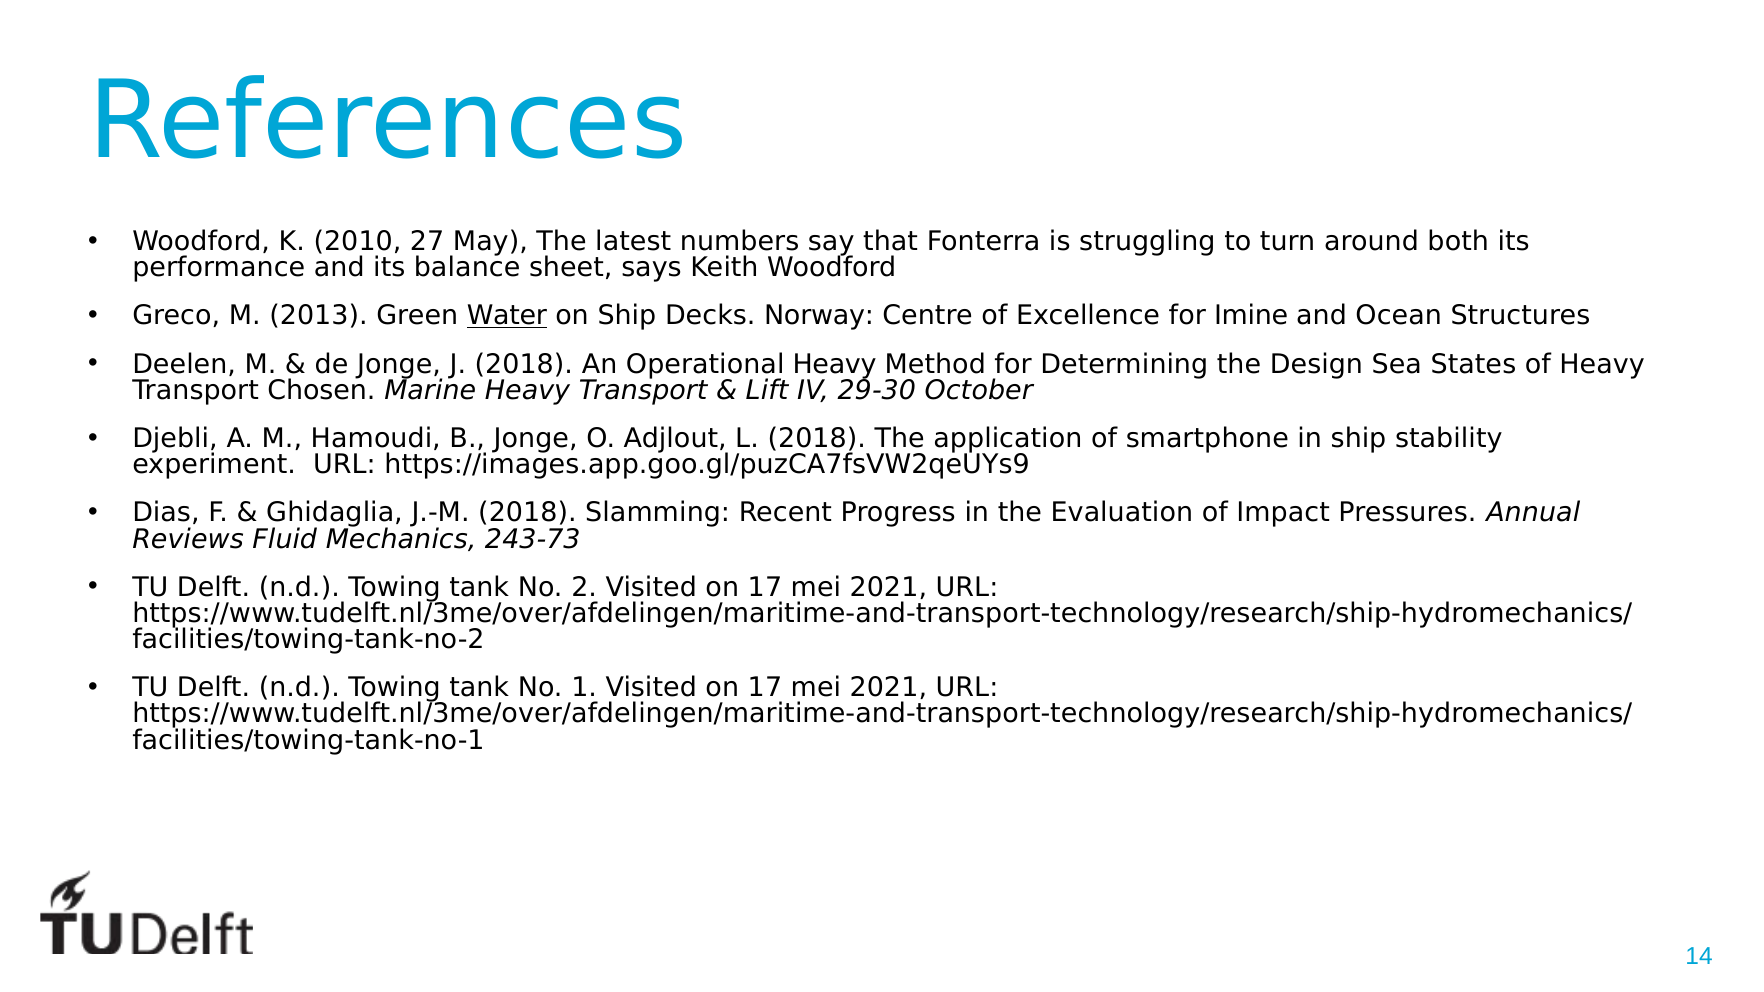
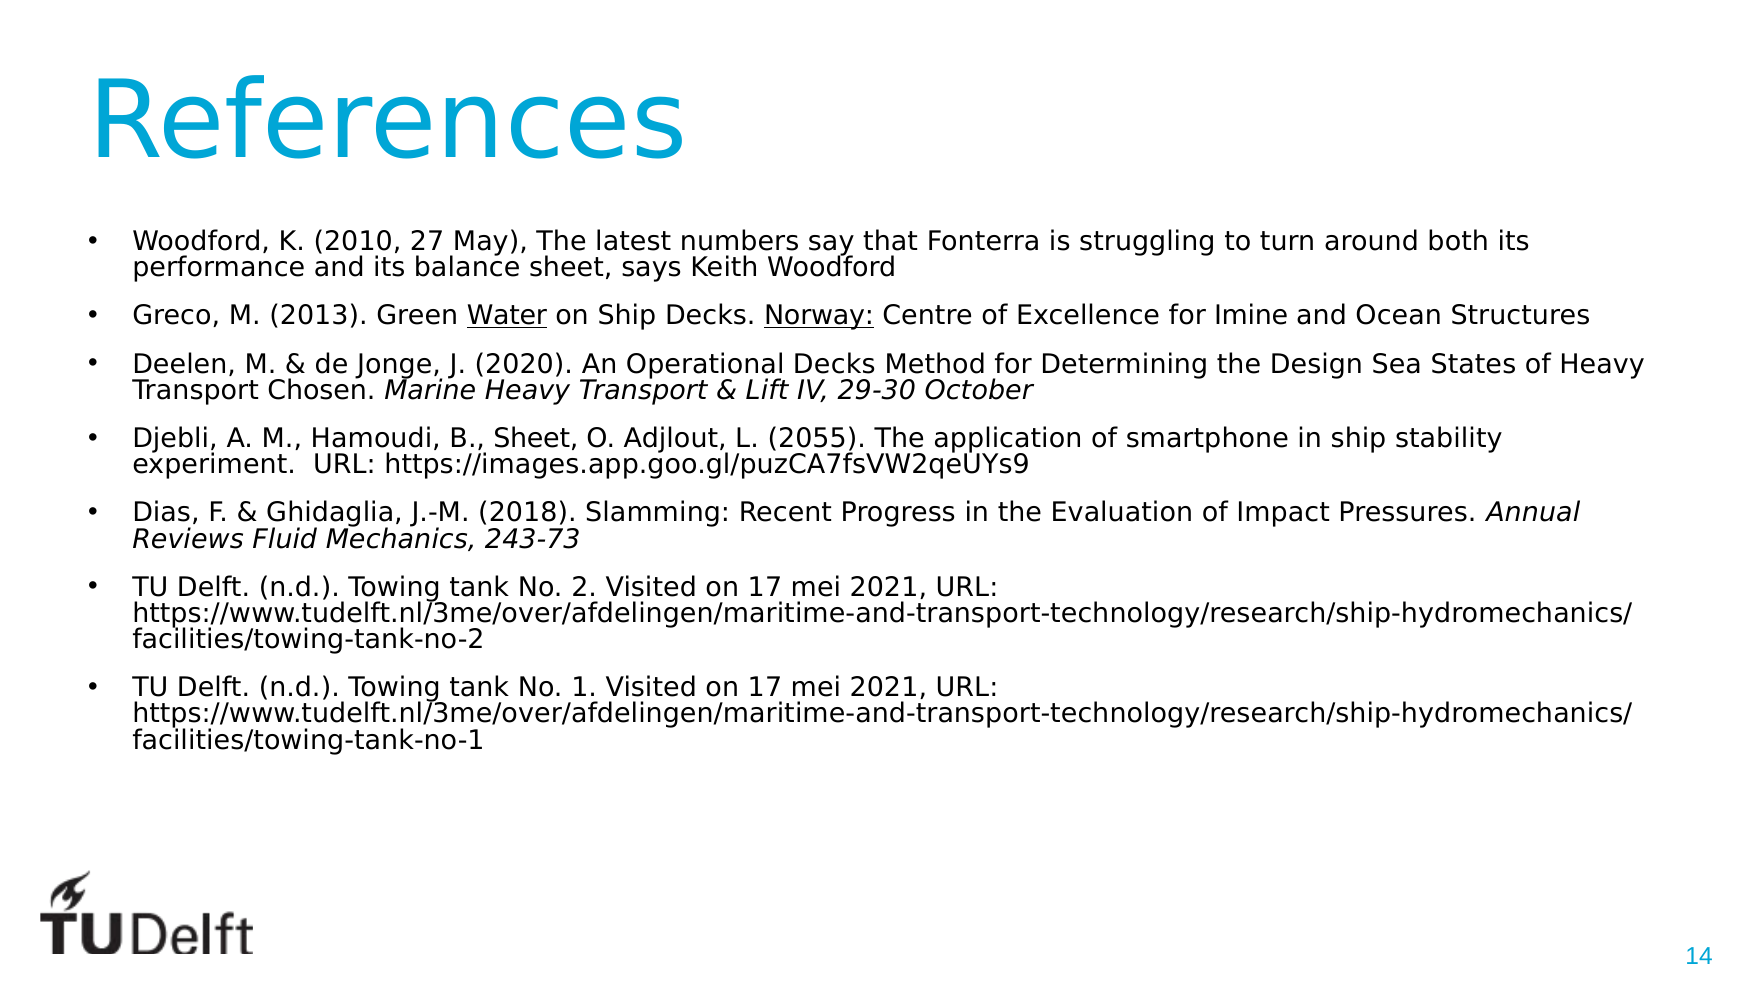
Norway underline: none -> present
J 2018: 2018 -> 2020
Operational Heavy: Heavy -> Decks
B Jonge: Jonge -> Sheet
L 2018: 2018 -> 2055
